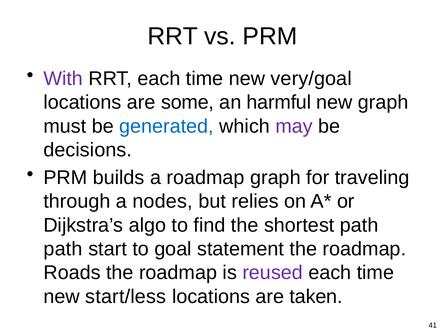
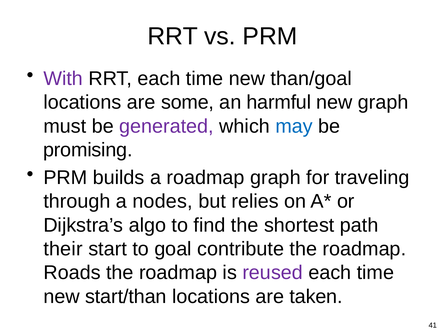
very/goal: very/goal -> than/goal
generated colour: blue -> purple
may colour: purple -> blue
decisions: decisions -> promising
path at (63, 249): path -> their
statement: statement -> contribute
start/less: start/less -> start/than
